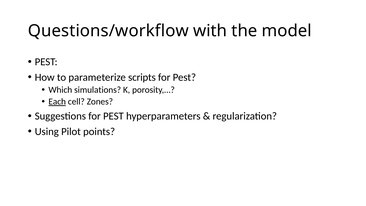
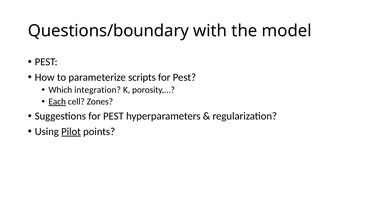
Questions/workflow: Questions/workflow -> Questions/boundary
simulations: simulations -> integration
Pilot underline: none -> present
